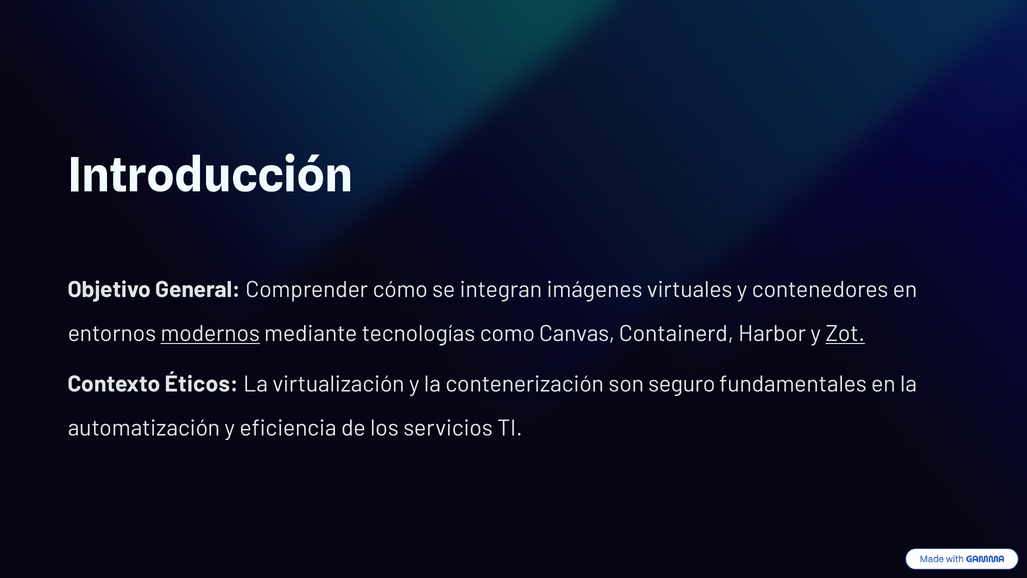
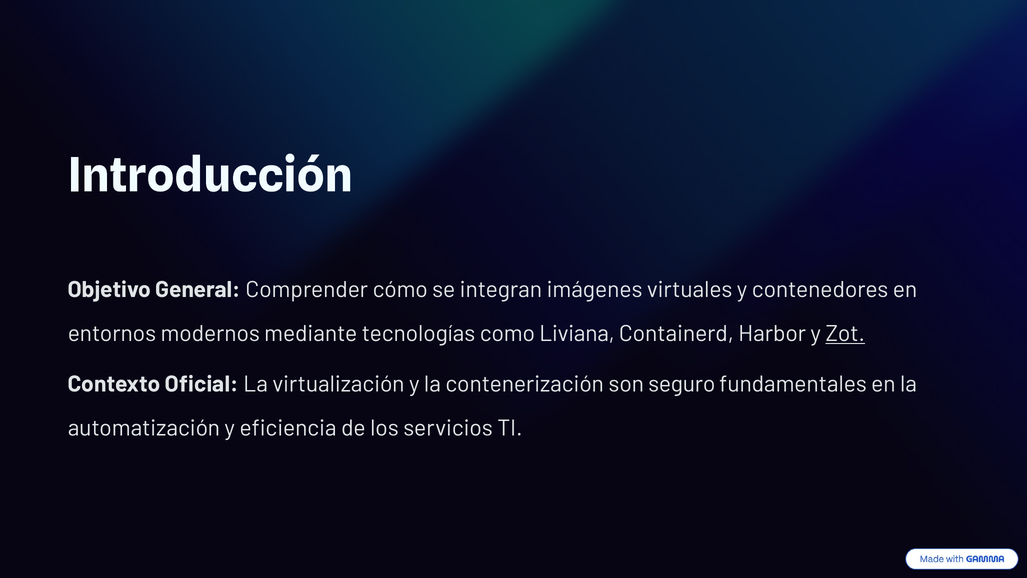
modernos underline: present -> none
Canvas: Canvas -> Liviana
Éticos: Éticos -> Oficial
